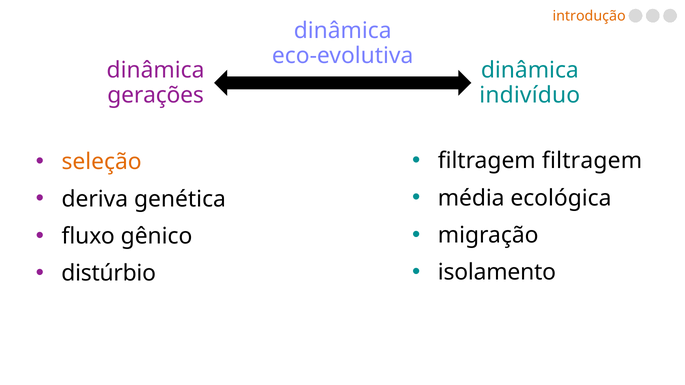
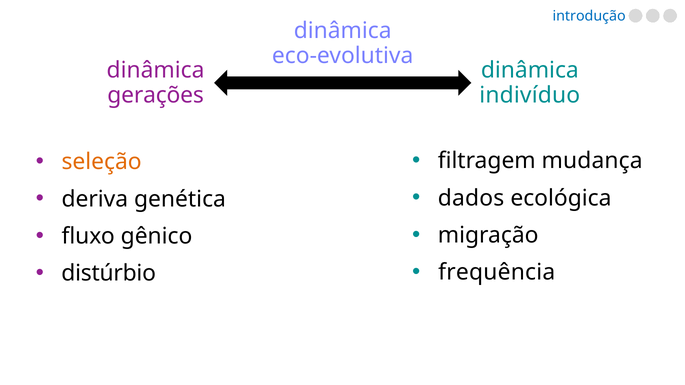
introdução colour: orange -> blue
filtragem filtragem: filtragem -> mudança
média: média -> dados
isolamento: isolamento -> frequência
